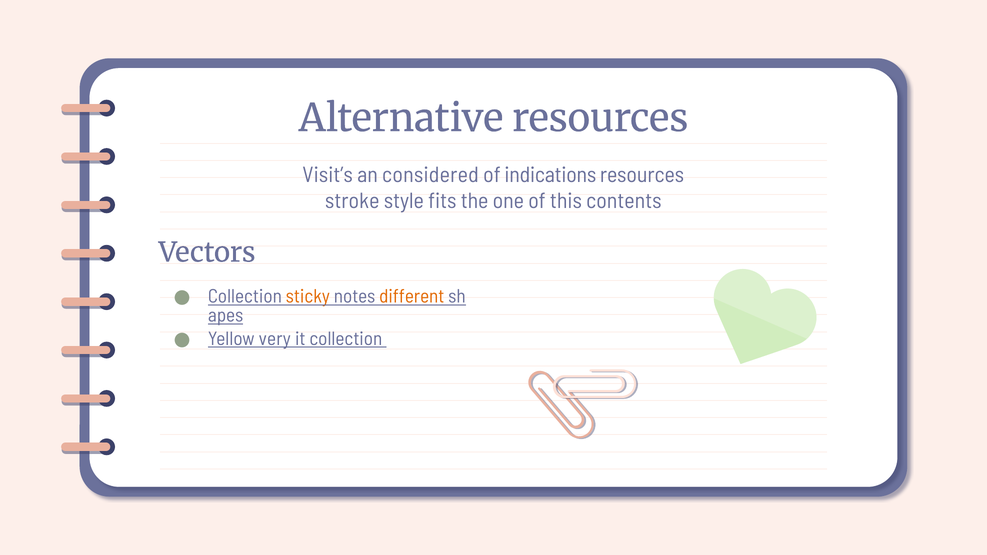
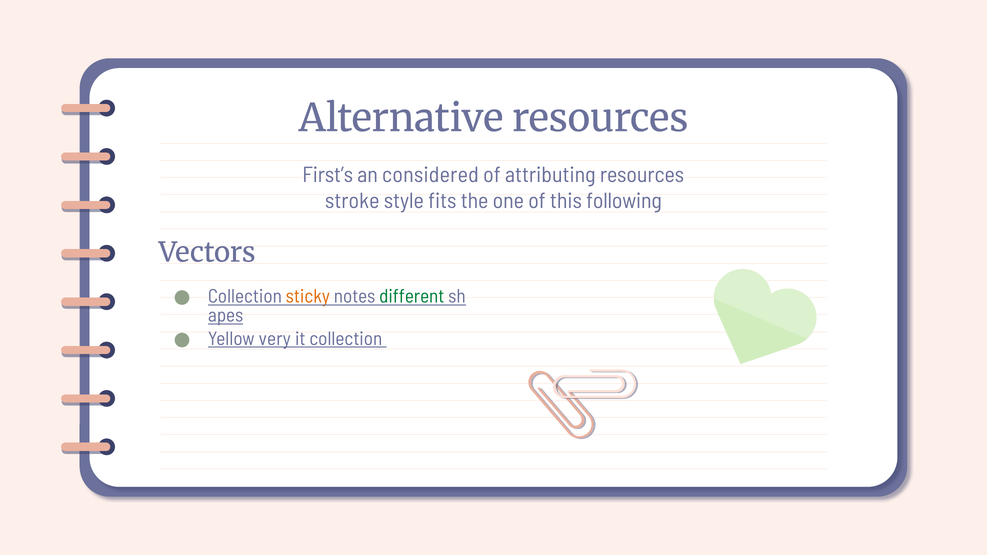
Visit’s: Visit’s -> First’s
indications: indications -> attributing
contents: contents -> following
different colour: orange -> green
